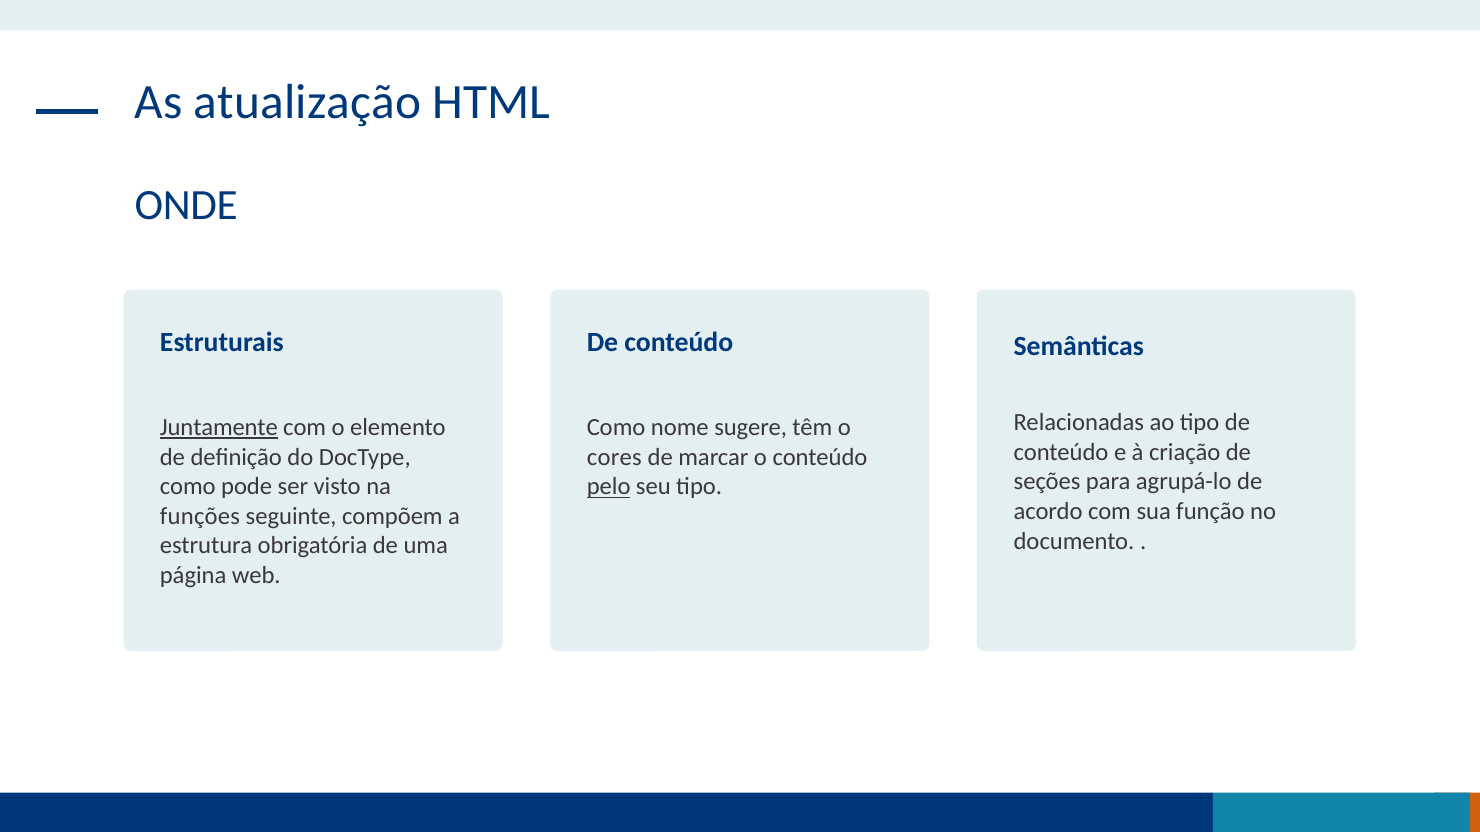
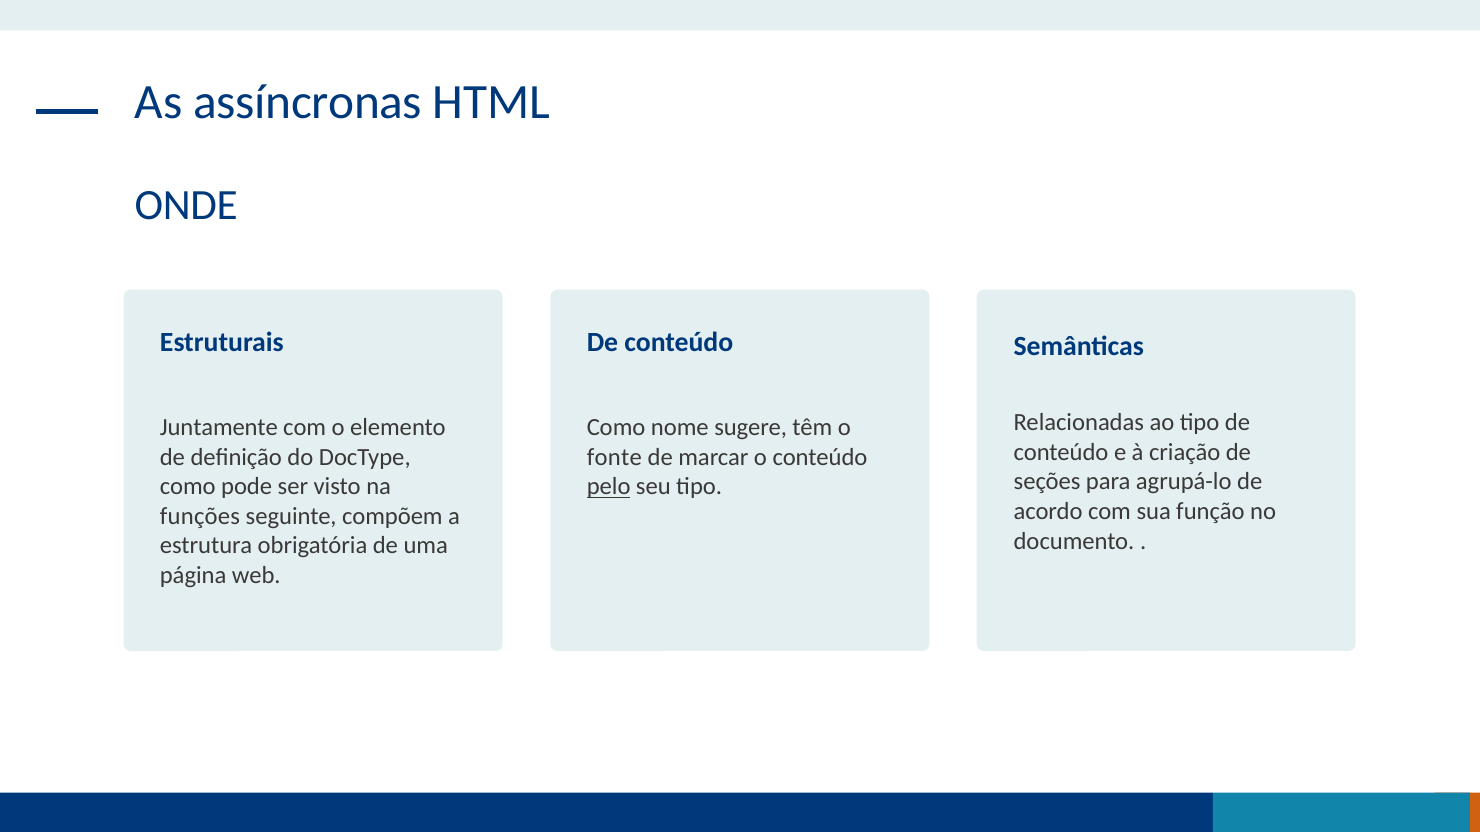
atualização: atualização -> assíncronas
Juntamente underline: present -> none
cores: cores -> fonte
